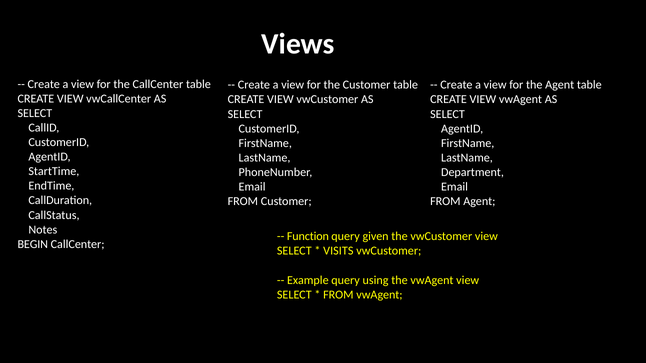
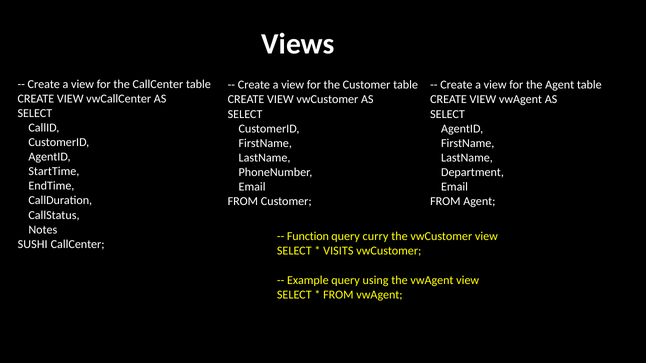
given: given -> curry
BEGIN: BEGIN -> SUSHI
